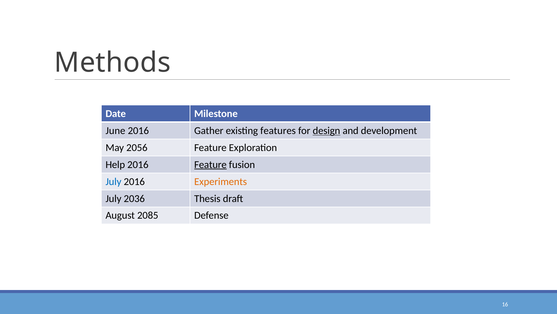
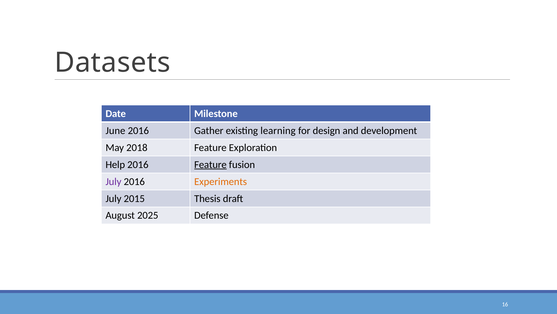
Methods: Methods -> Datasets
features: features -> learning
design underline: present -> none
2056: 2056 -> 2018
July at (113, 181) colour: blue -> purple
2036: 2036 -> 2015
2085: 2085 -> 2025
